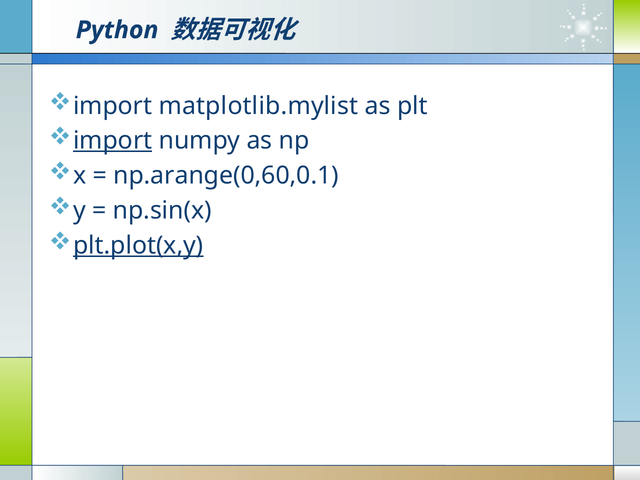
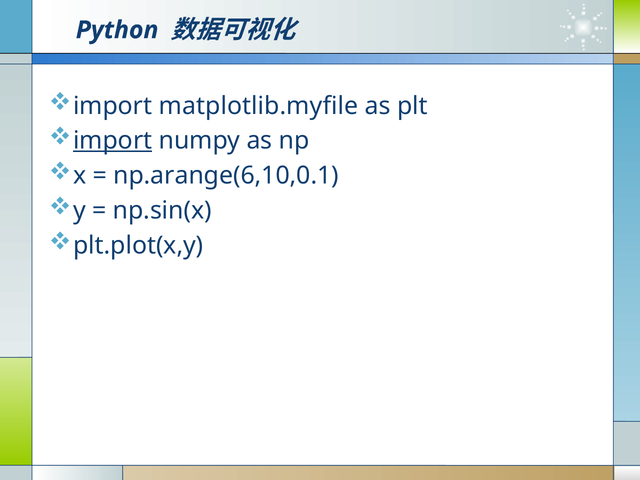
matplotlib.mylist: matplotlib.mylist -> matplotlib.myfile
np.arange(0,60,0.1: np.arange(0,60,0.1 -> np.arange(6,10,0.1
plt.plot(x,y underline: present -> none
